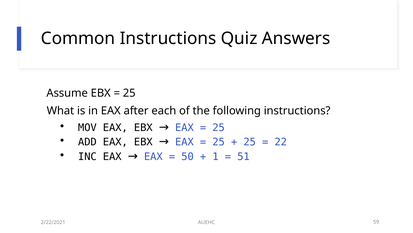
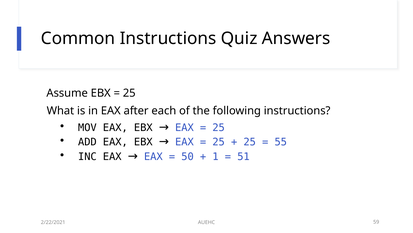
22: 22 -> 55
